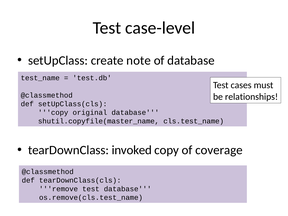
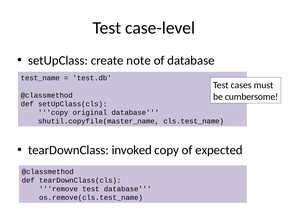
relationships: relationships -> cumbersome
coverage: coverage -> expected
